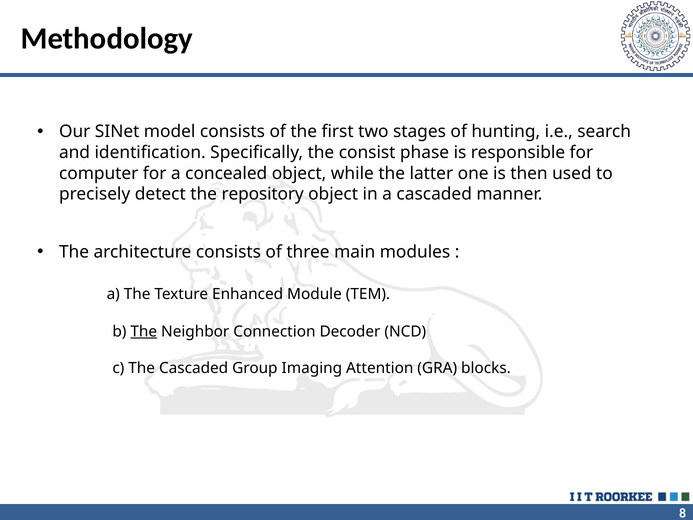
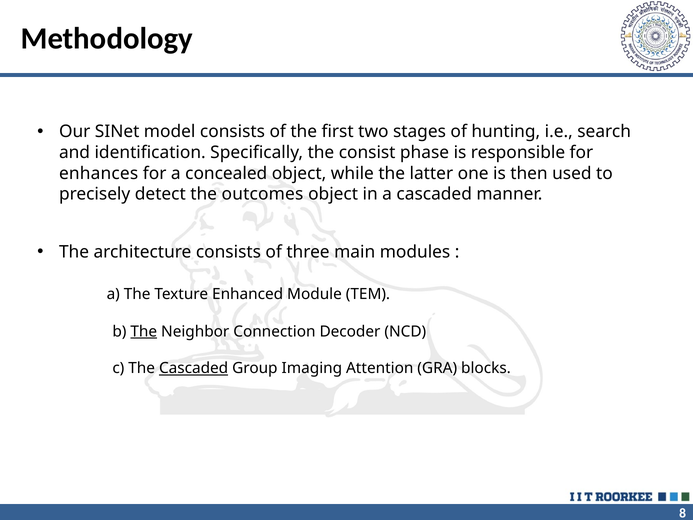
computer: computer -> enhances
repository: repository -> outcomes
Cascaded at (194, 368) underline: none -> present
